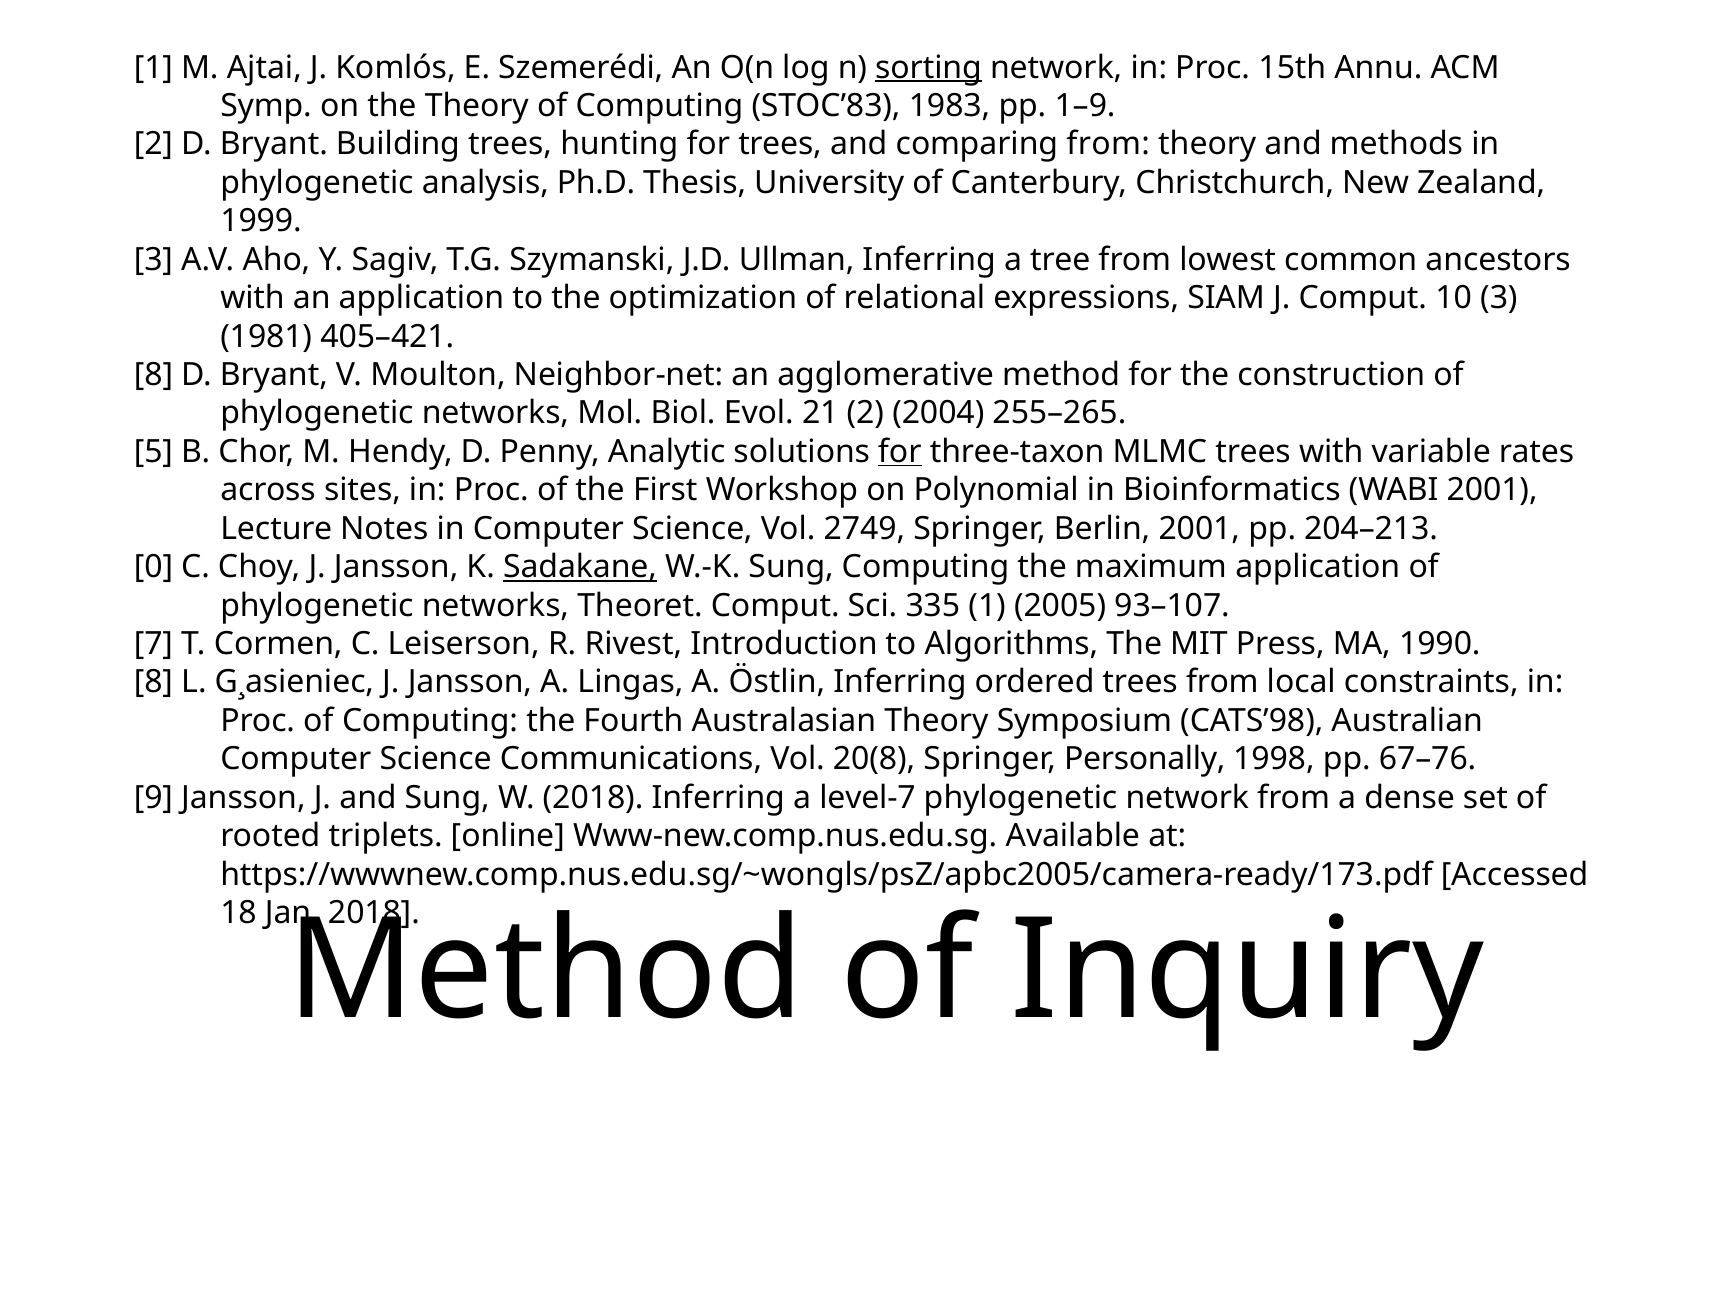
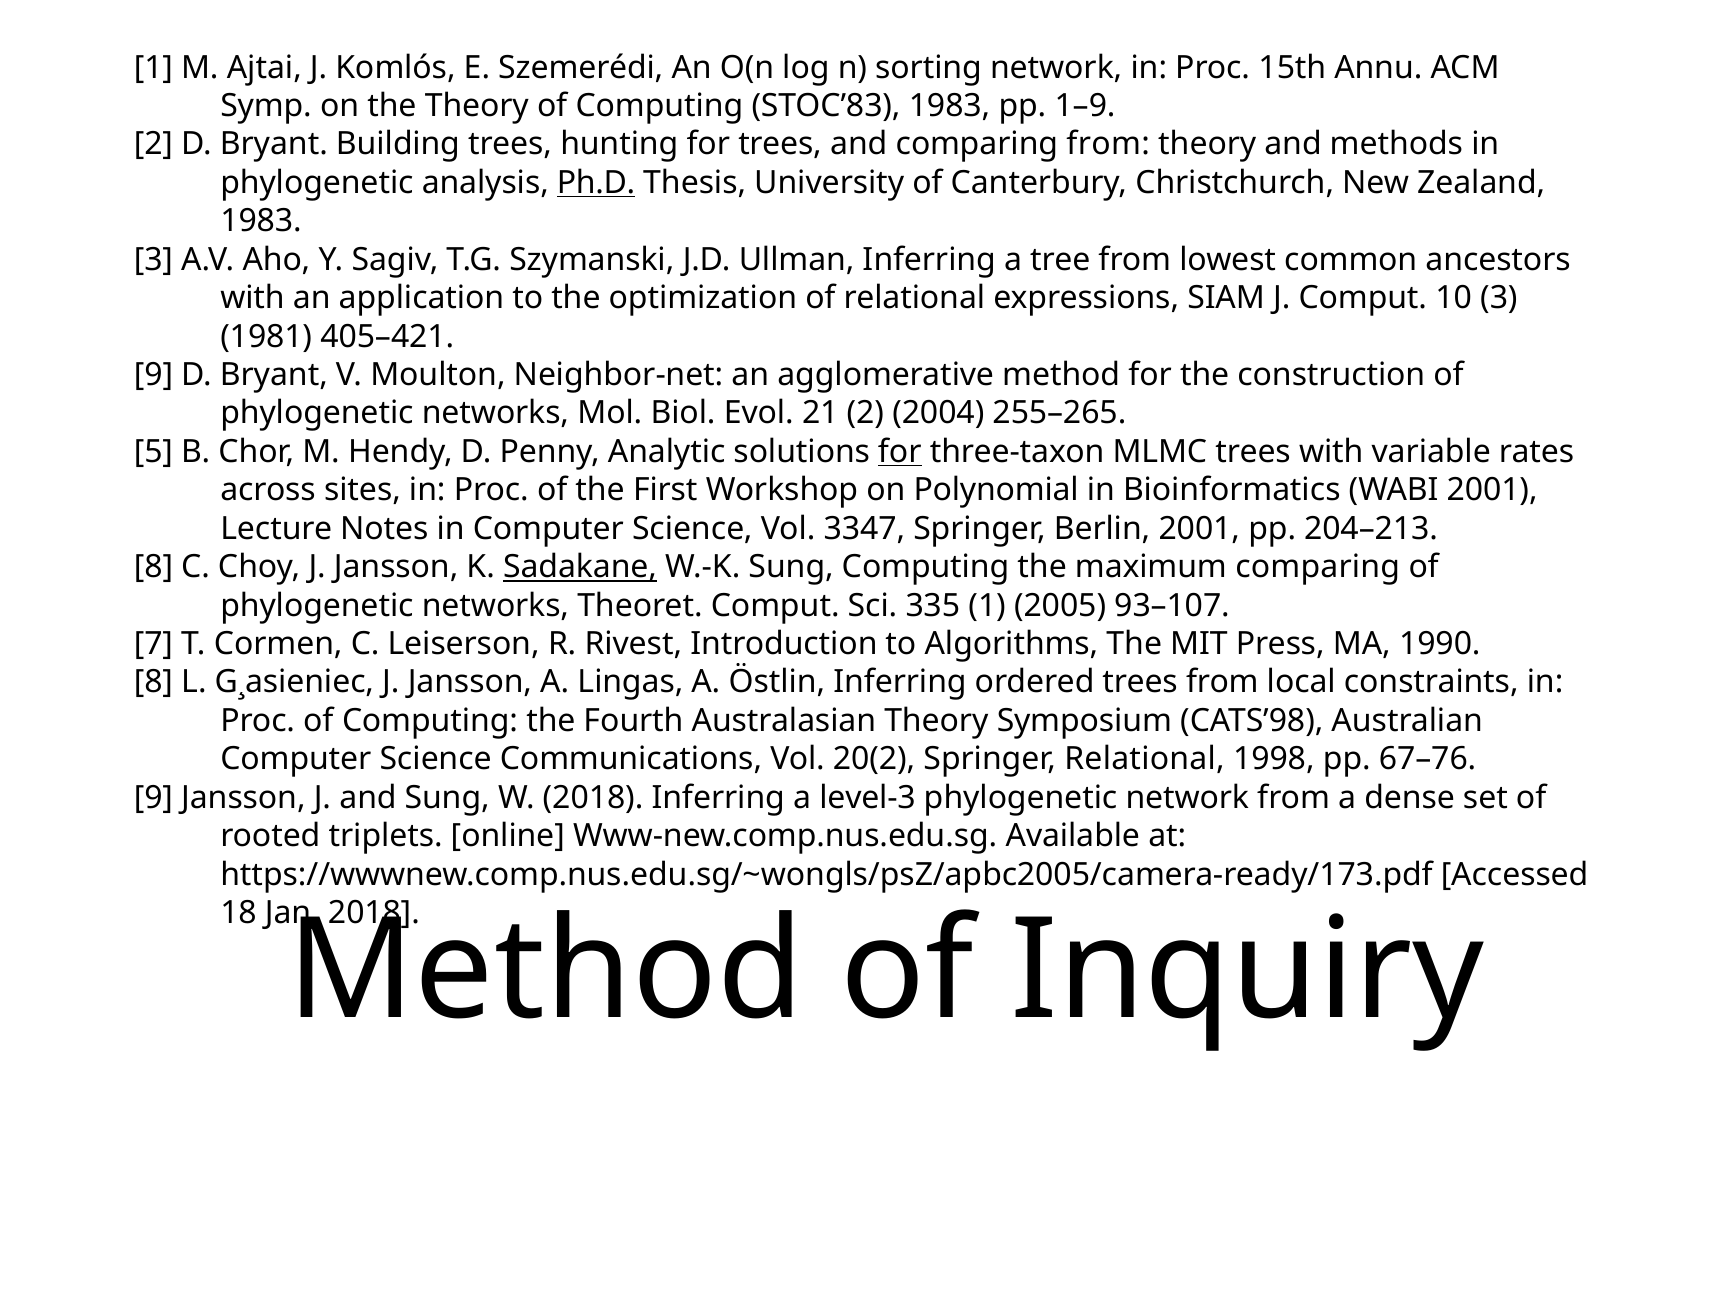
sorting underline: present -> none
Ph.D underline: none -> present
1999 at (261, 221): 1999 -> 1983
8 at (154, 375): 8 -> 9
2749: 2749 -> 3347
0 at (154, 567): 0 -> 8
maximum application: application -> comparing
20(8: 20(8 -> 20(2
Springer Personally: Personally -> Relational
level-7: level-7 -> level-3
